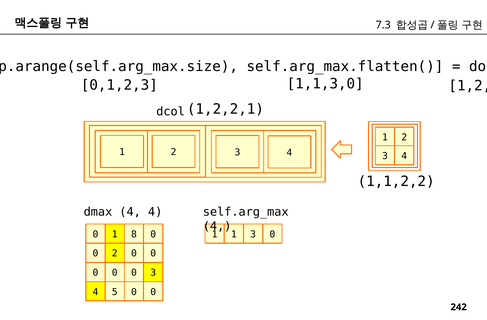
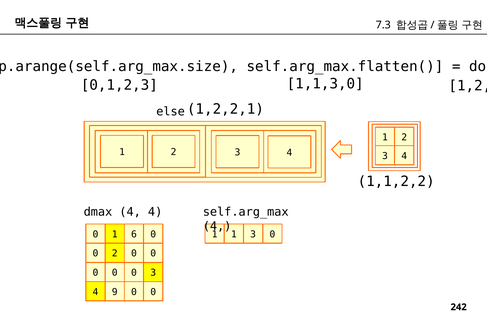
dcol: dcol -> else
8: 8 -> 6
5: 5 -> 9
